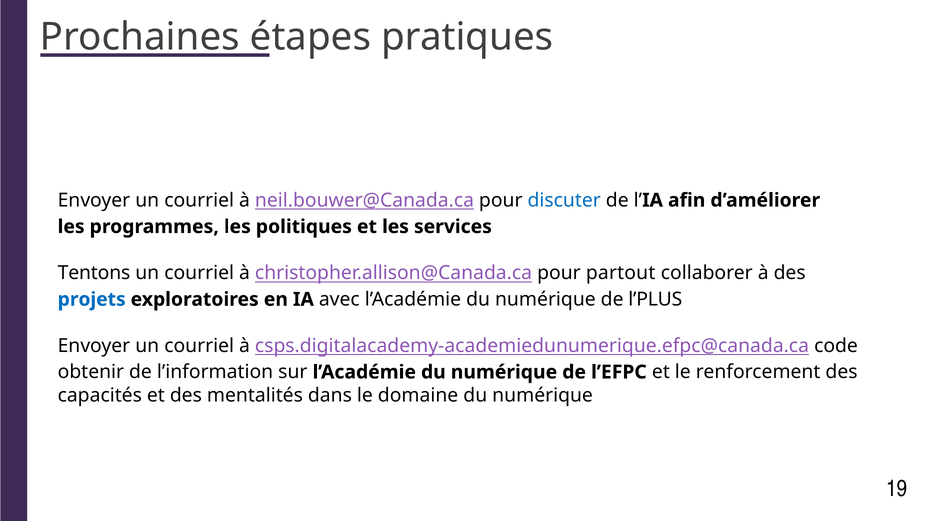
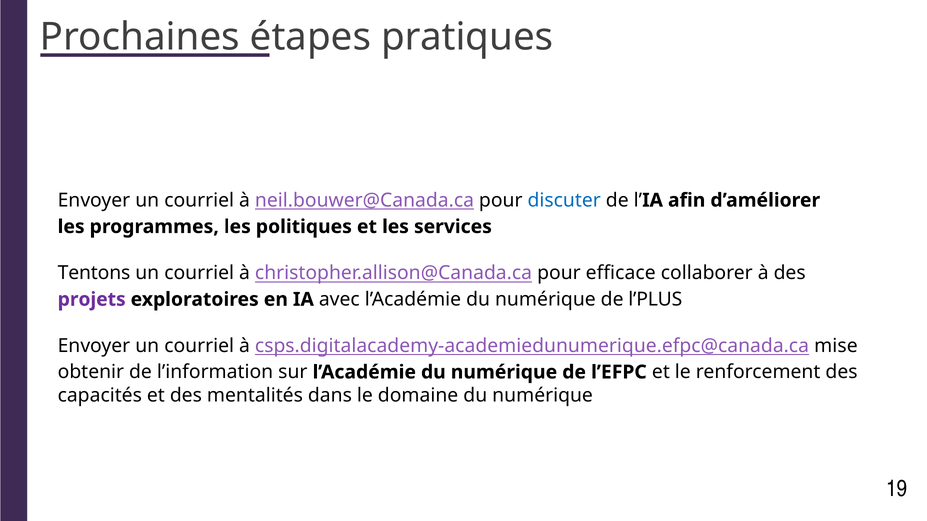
partout: partout -> efficace
projets colour: blue -> purple
code: code -> mise
